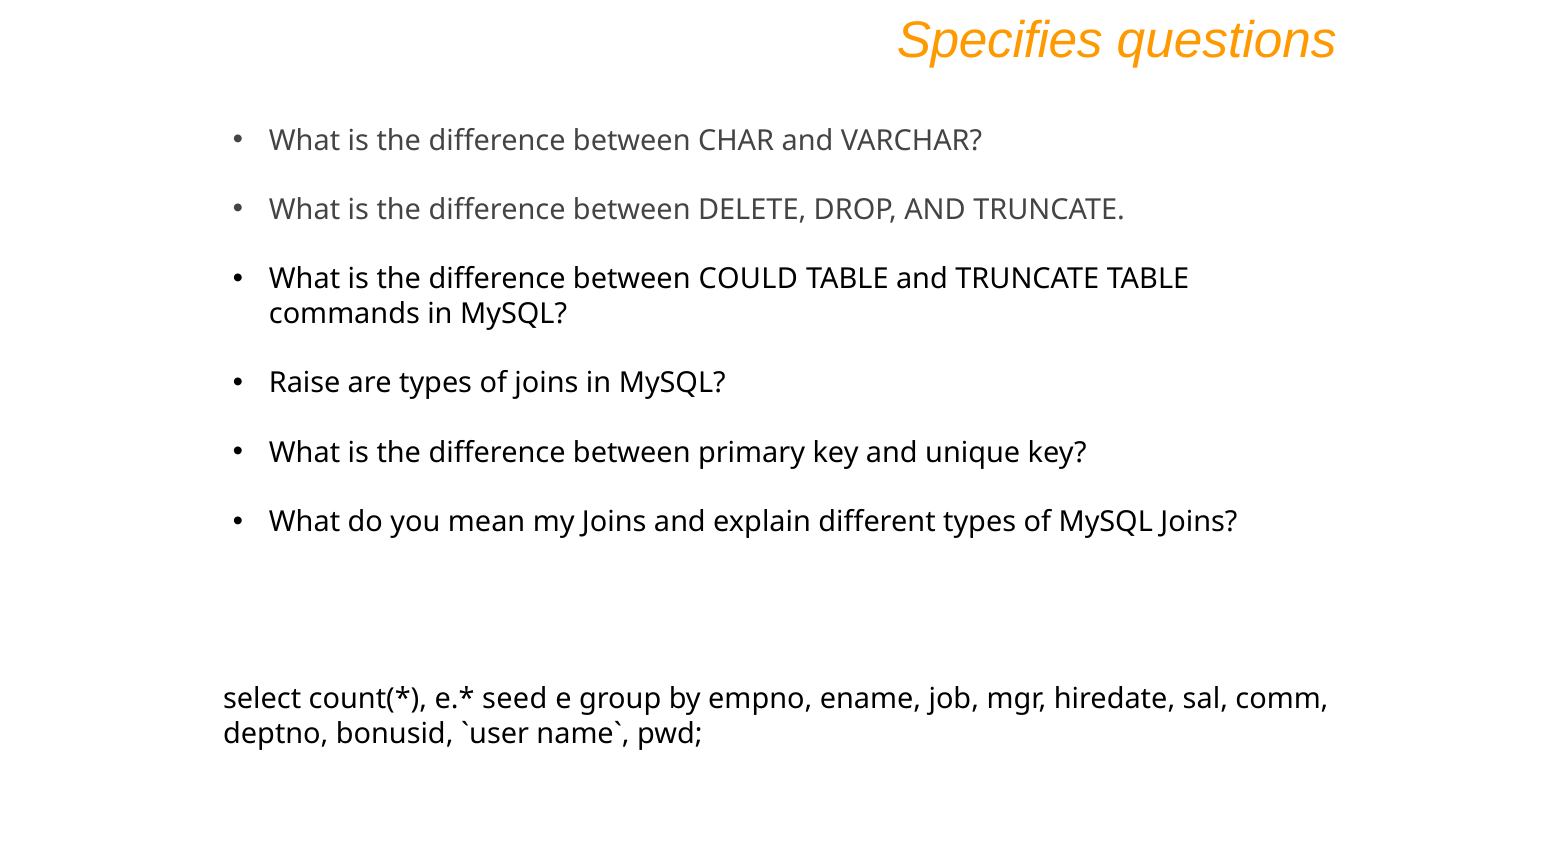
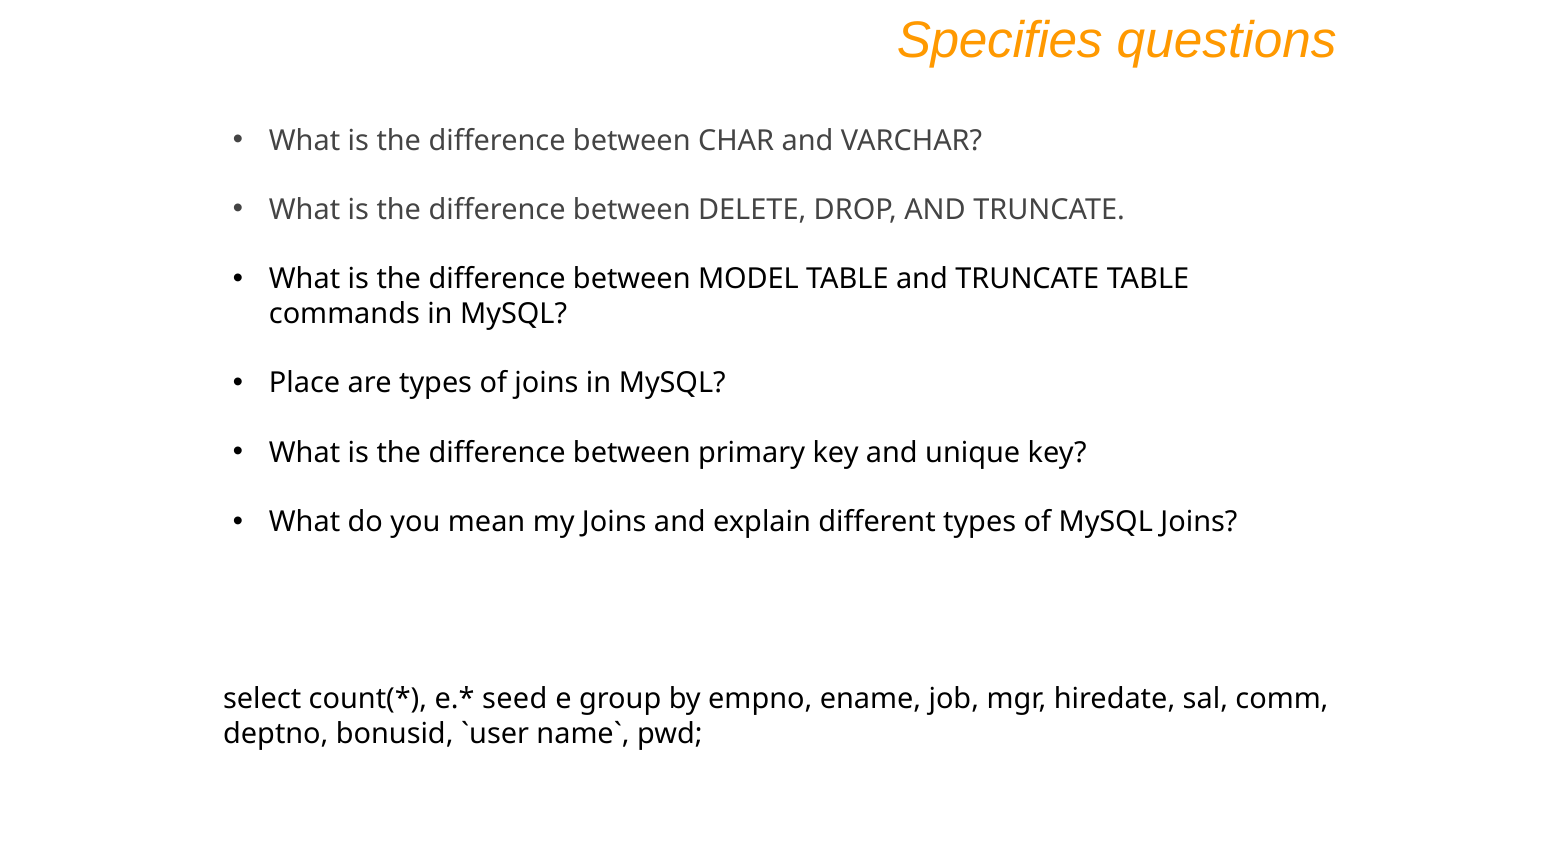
COULD: COULD -> MODEL
Raise: Raise -> Place
